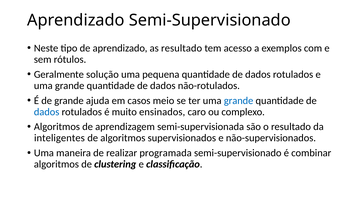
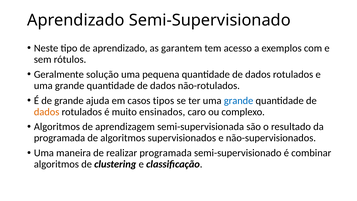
as resultado: resultado -> garantem
meio: meio -> tipos
dados at (47, 112) colour: blue -> orange
inteligentes at (59, 138): inteligentes -> programada
